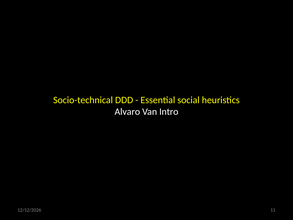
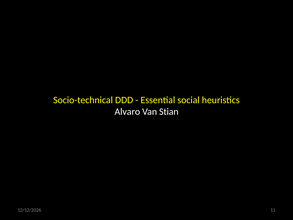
Intro: Intro -> Stian
